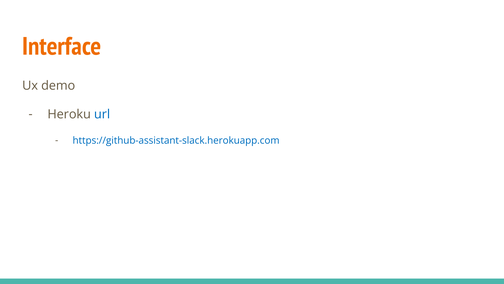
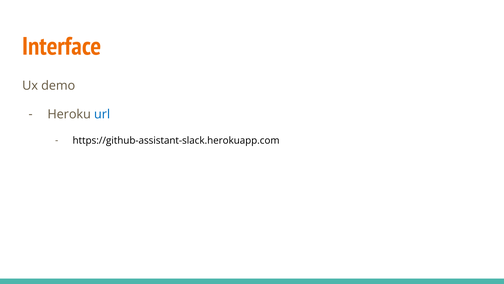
https://github-assistant-slack.herokuapp.com colour: blue -> black
